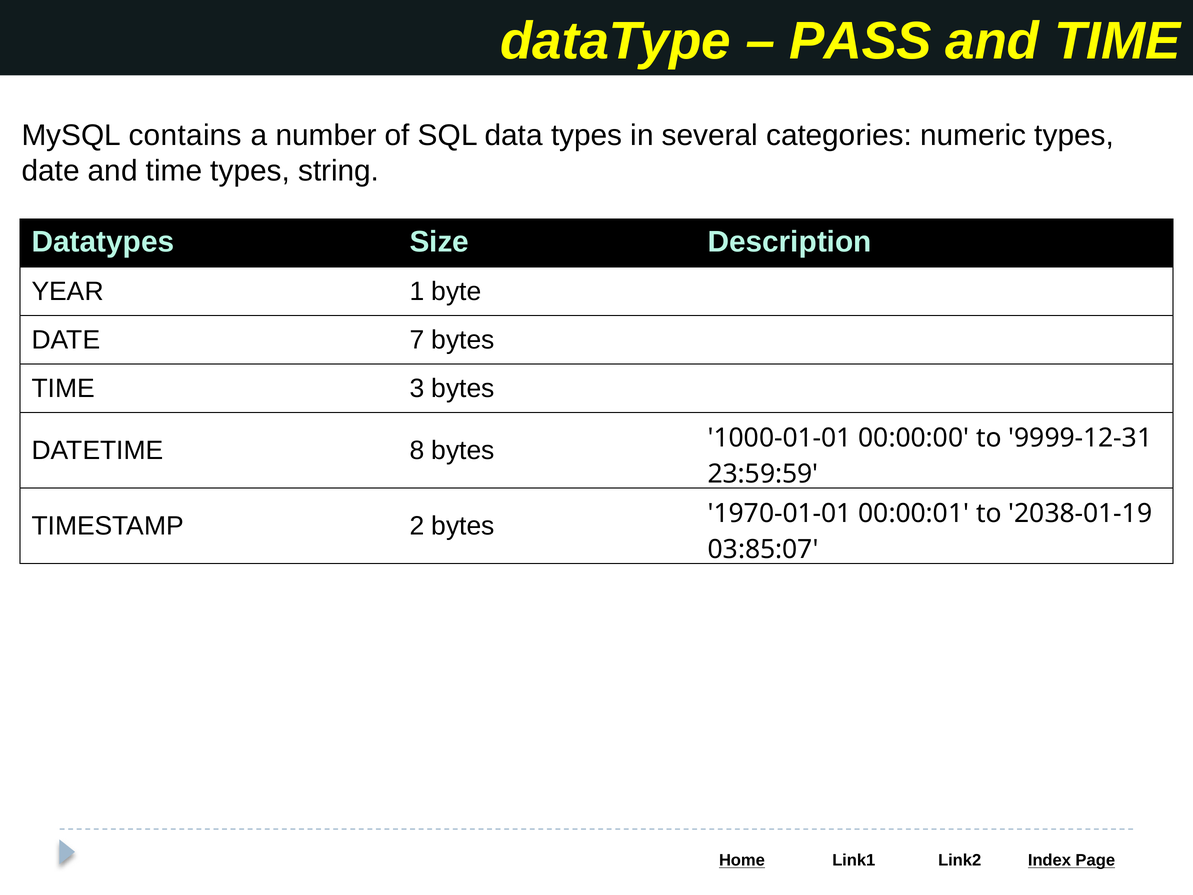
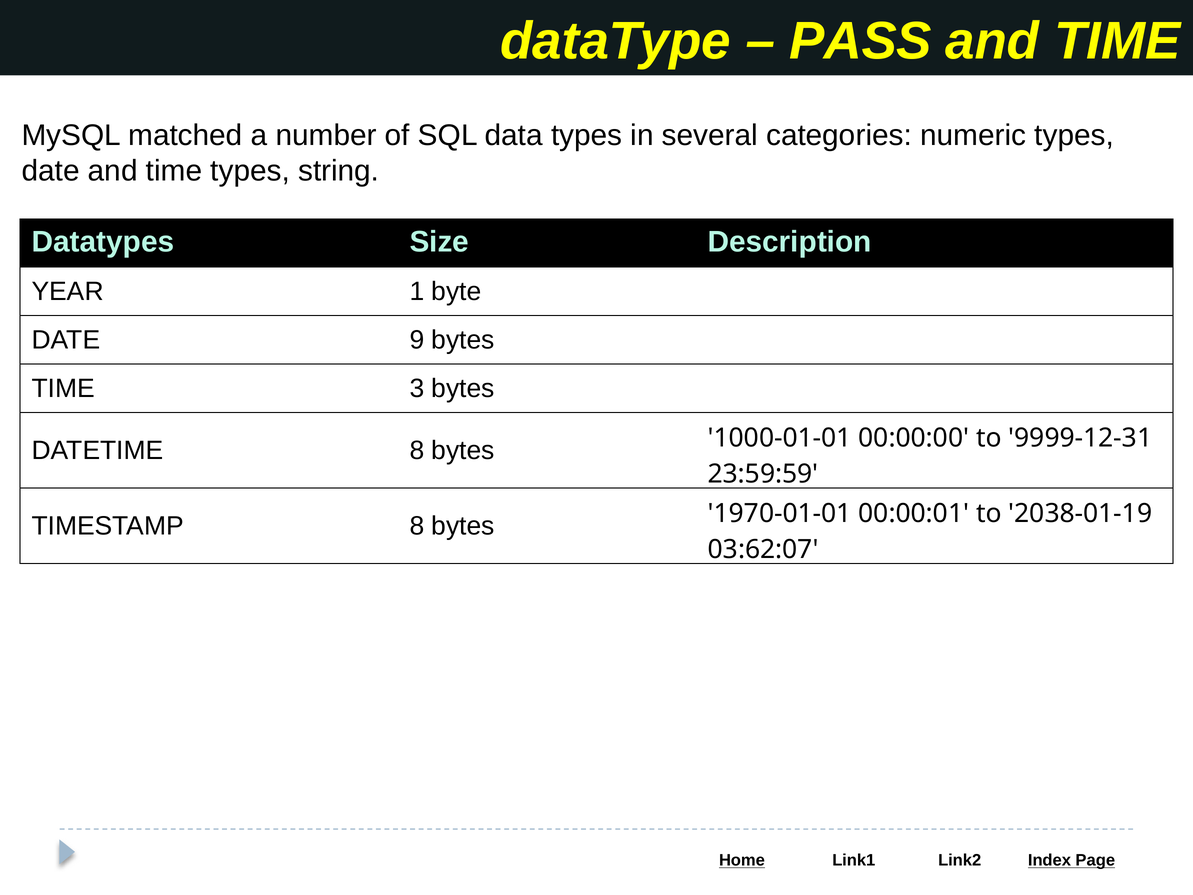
contains: contains -> matched
7: 7 -> 9
TIMESTAMP 2: 2 -> 8
03:85:07: 03:85:07 -> 03:62:07
